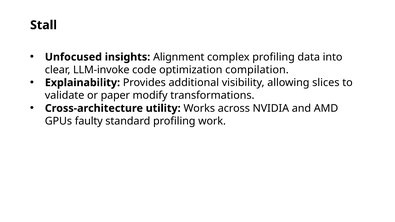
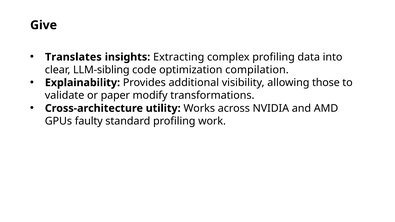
Stall: Stall -> Give
Unfocused: Unfocused -> Translates
Alignment: Alignment -> Extracting
LLM-invoke: LLM-invoke -> LLM-sibling
slices: slices -> those
